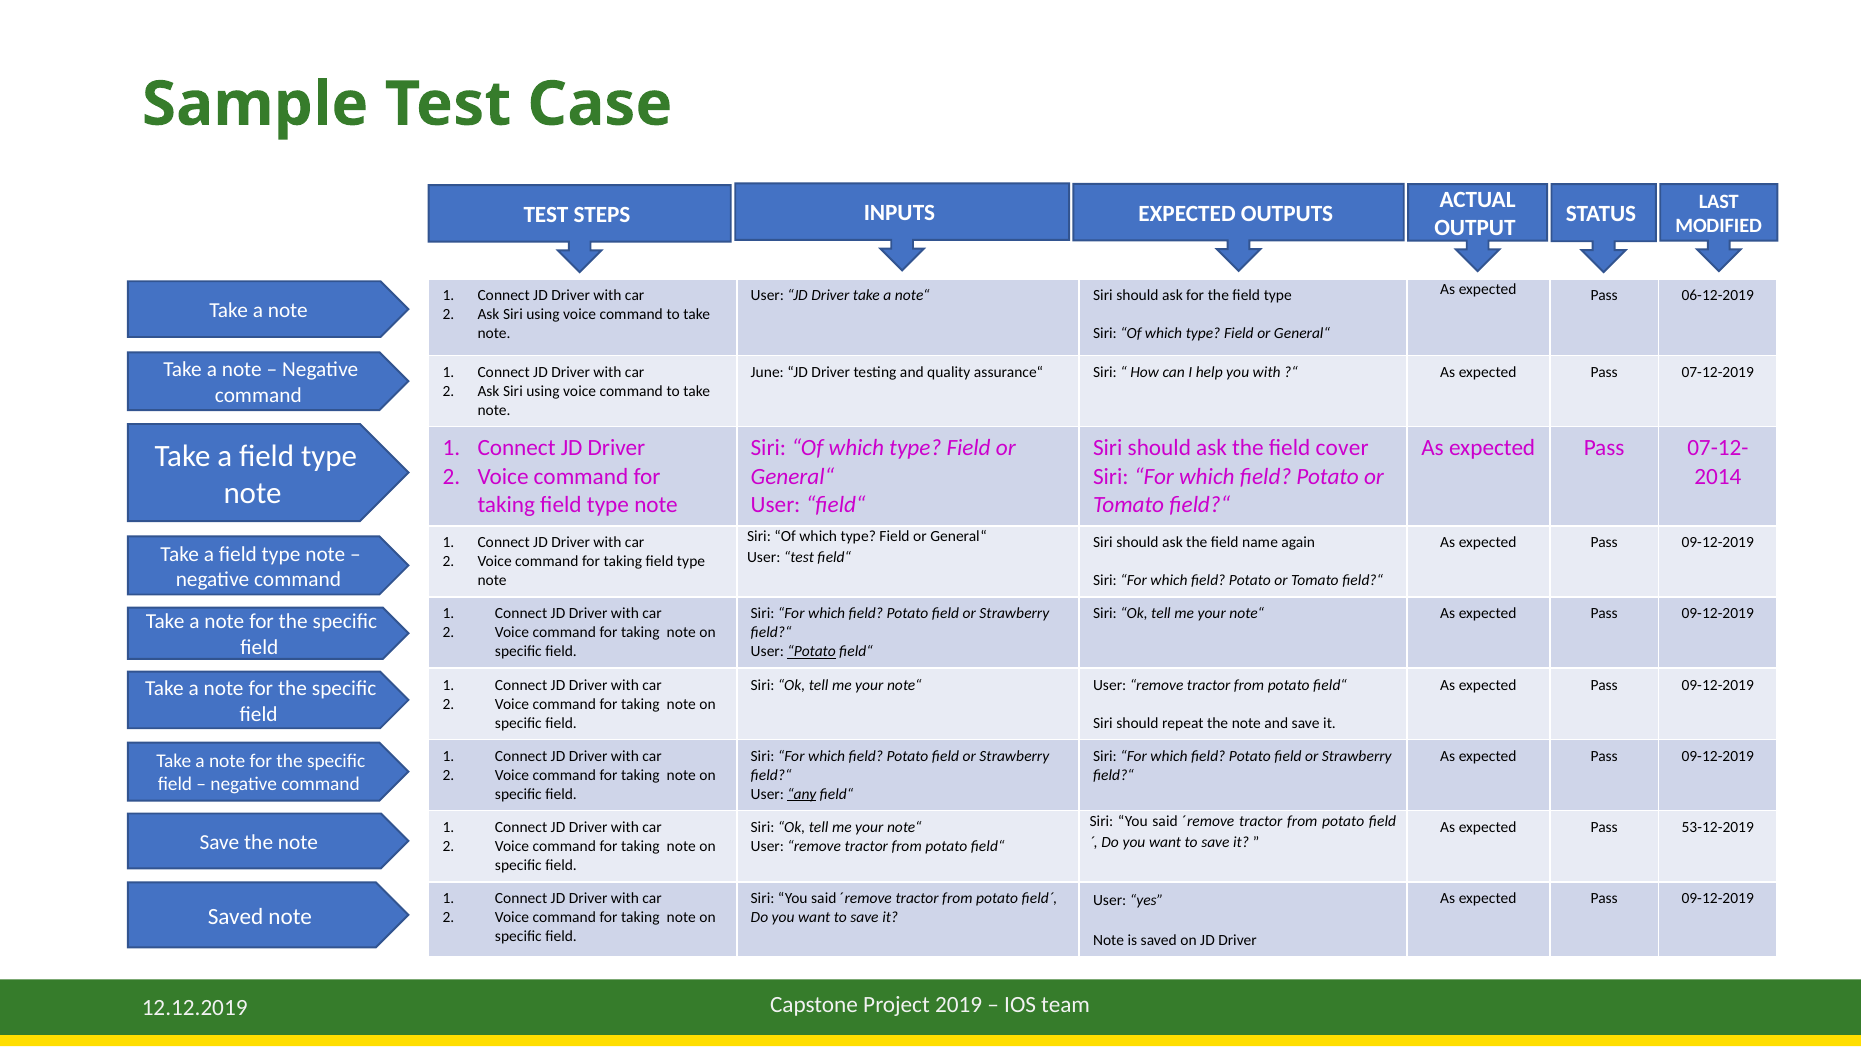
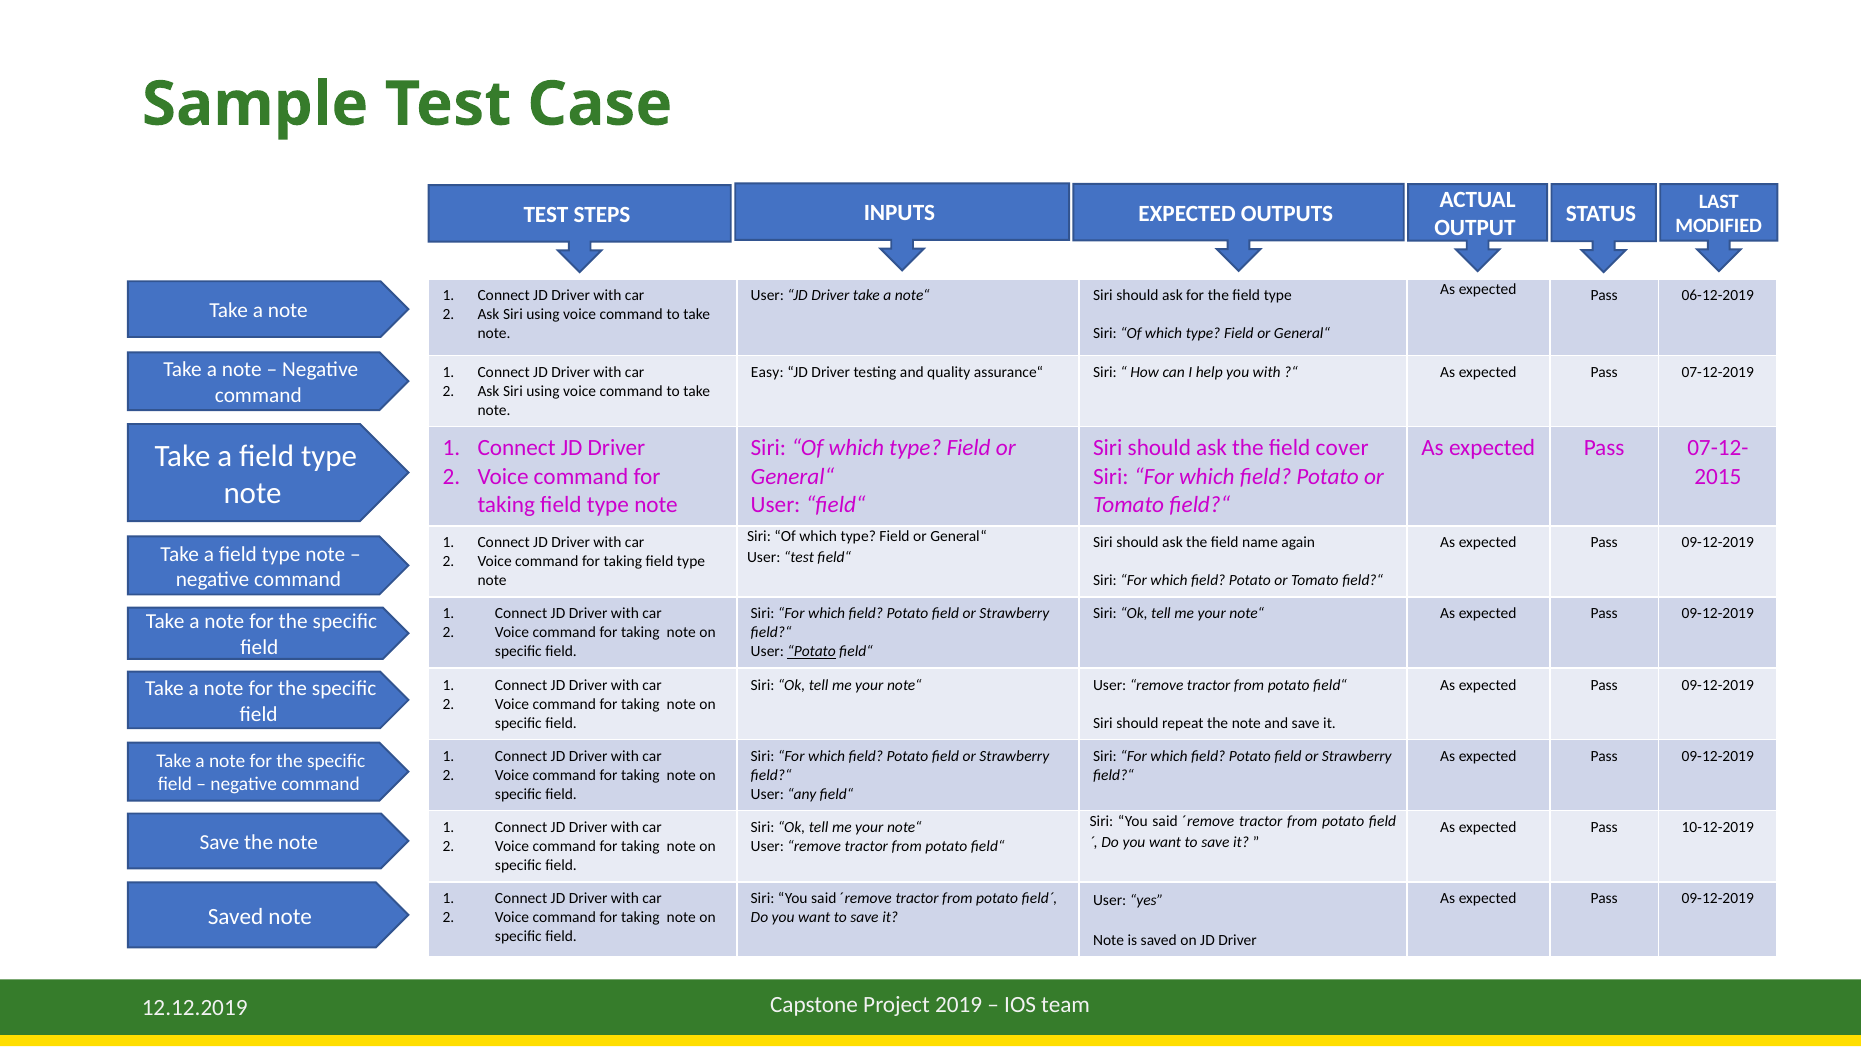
June: June -> Easy
2014: 2014 -> 2015
any underline: present -> none
53-12-2019: 53-12-2019 -> 10-12-2019
